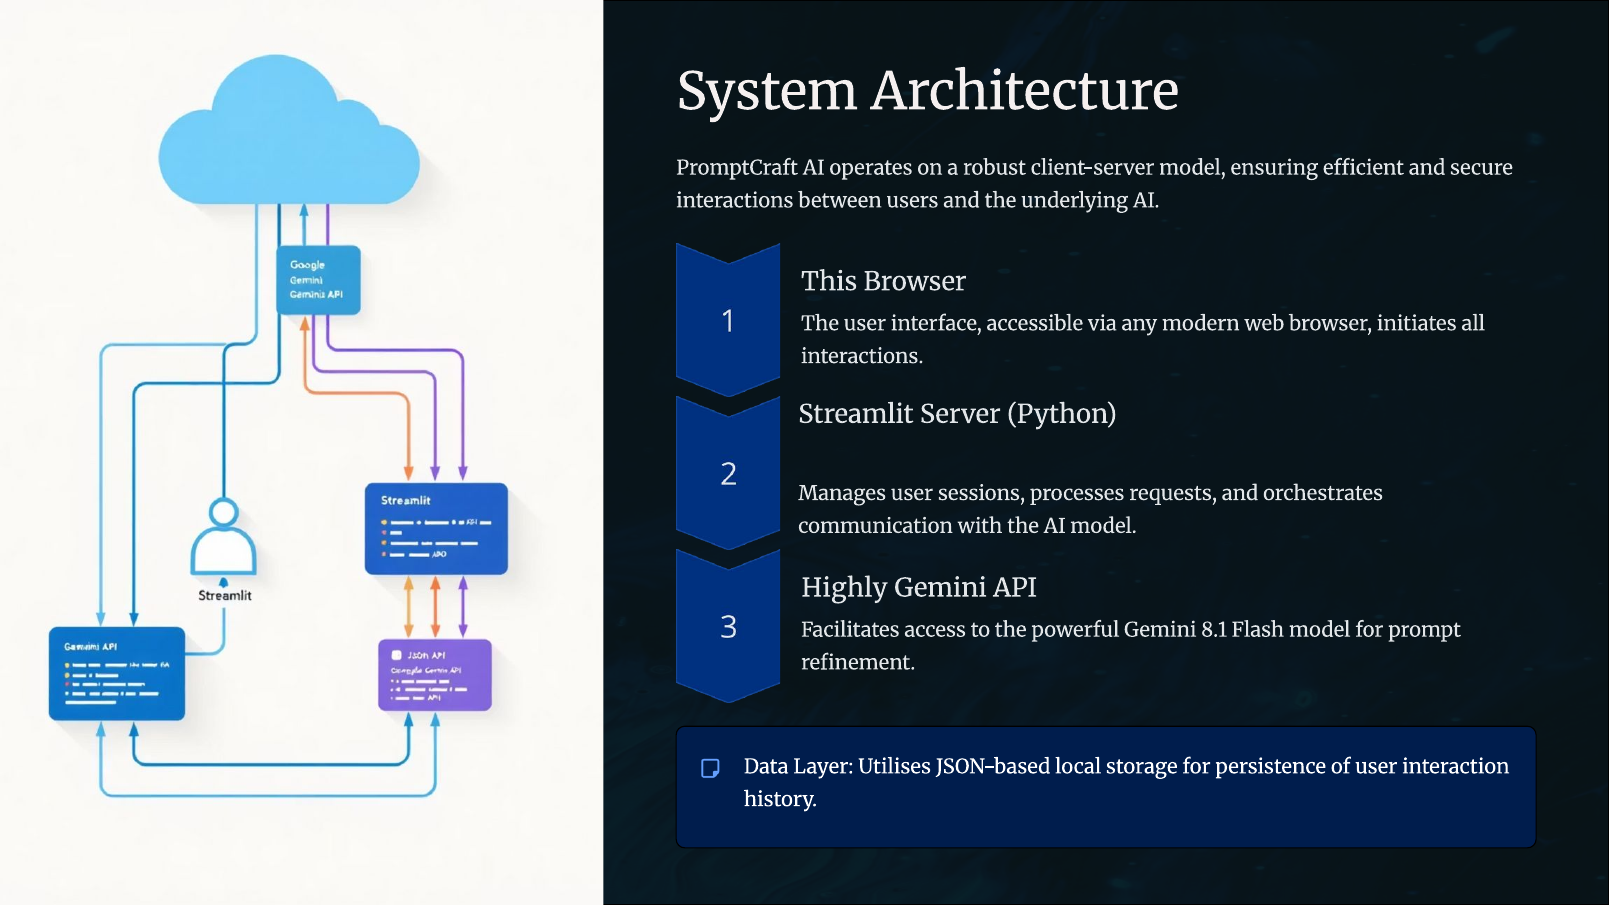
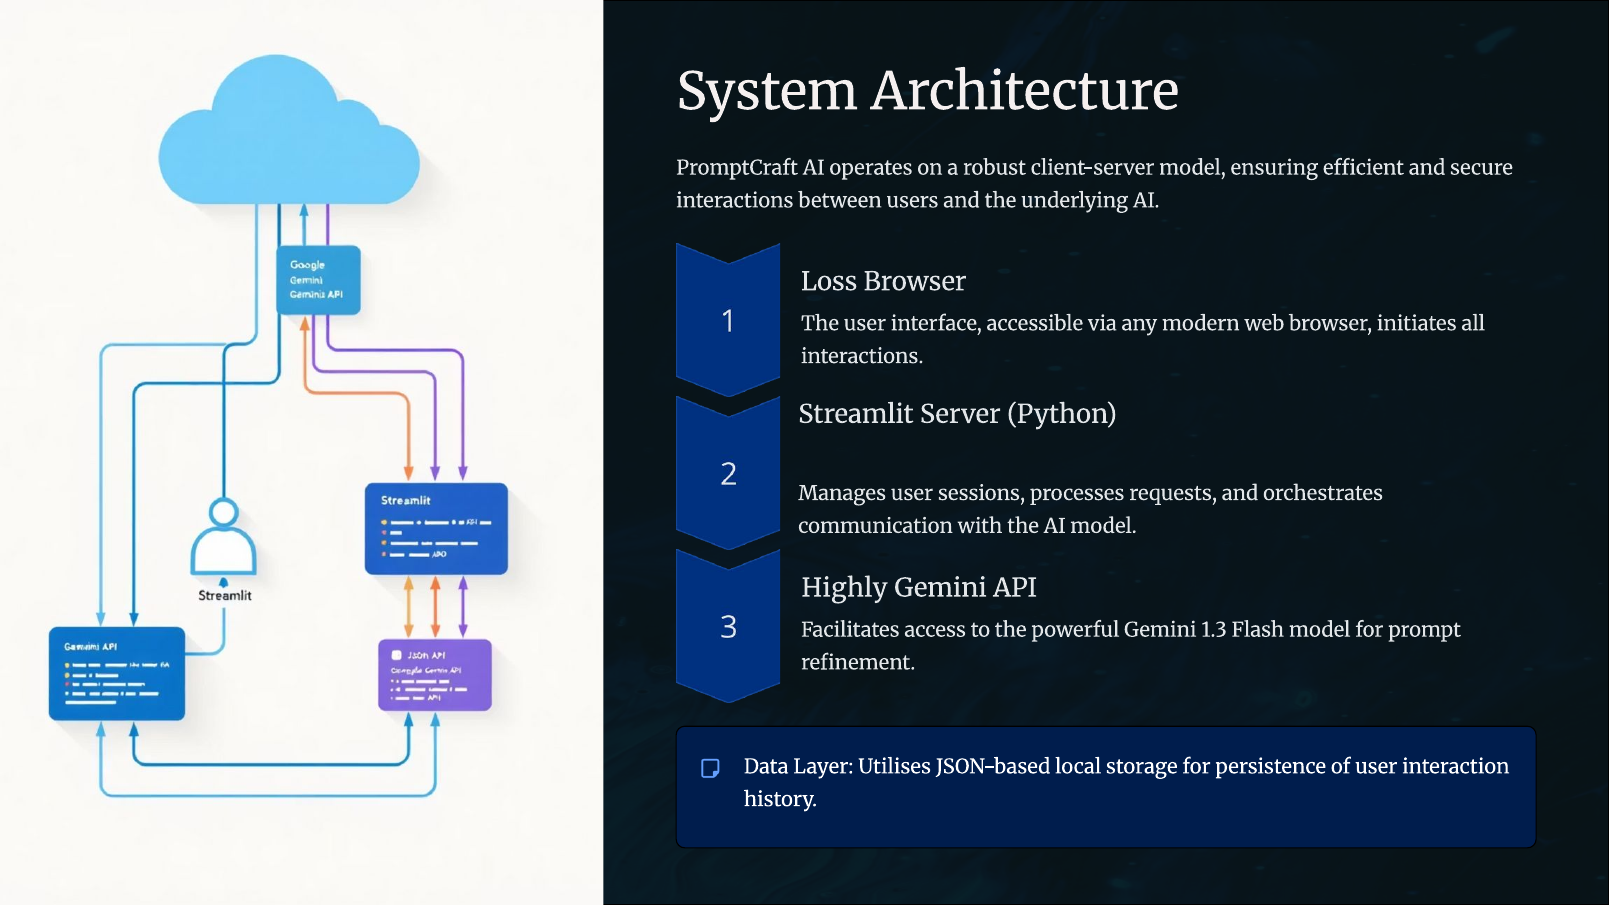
This: This -> Loss
8.1: 8.1 -> 1.3
